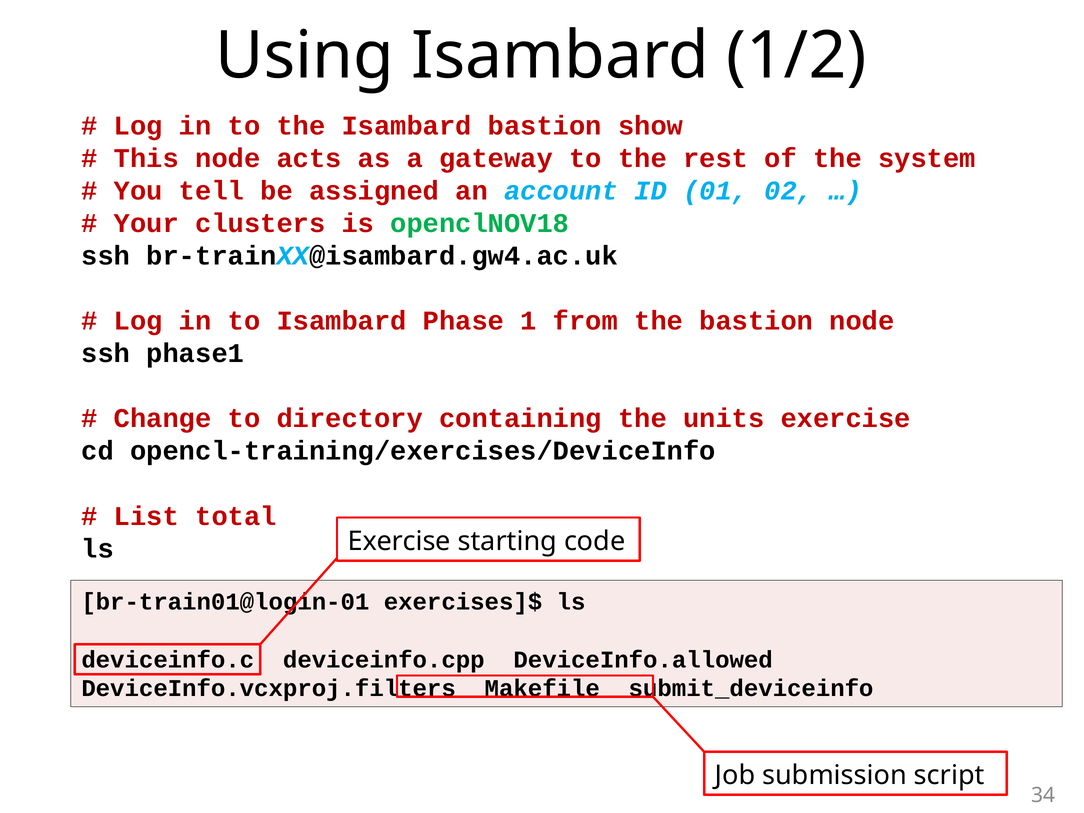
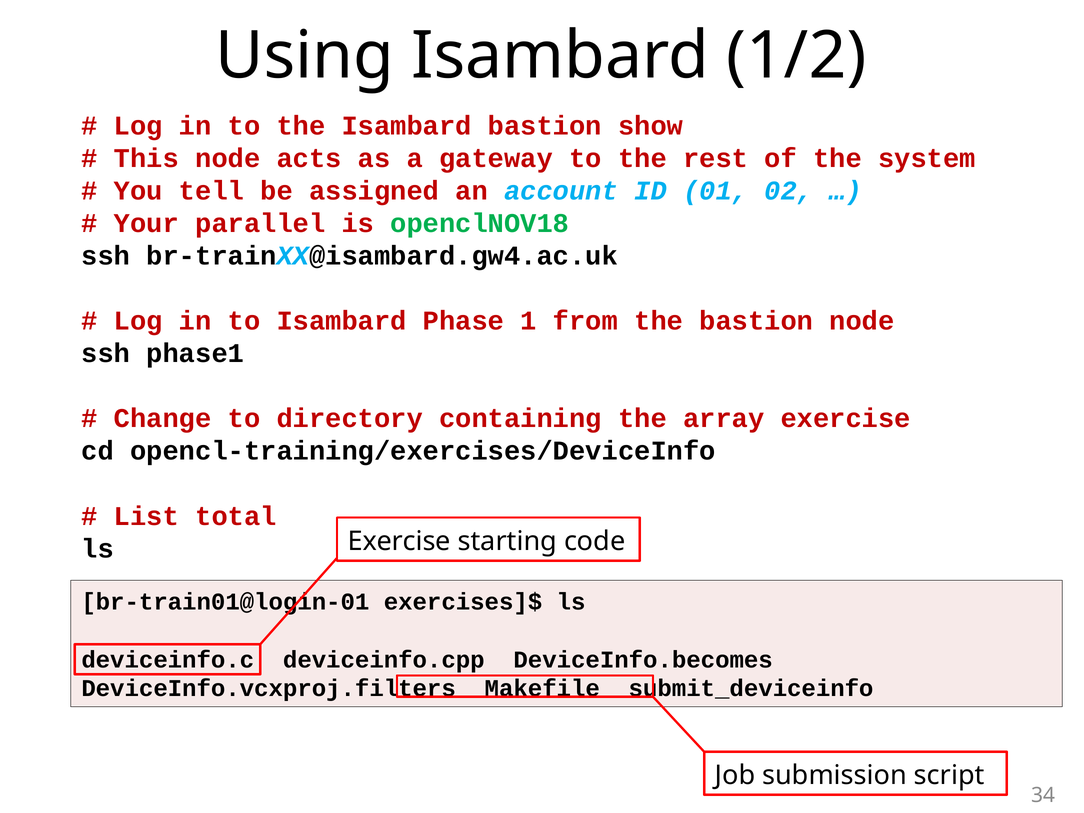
clusters: clusters -> parallel
units: units -> array
DeviceInfo.allowed: DeviceInfo.allowed -> DeviceInfo.becomes
